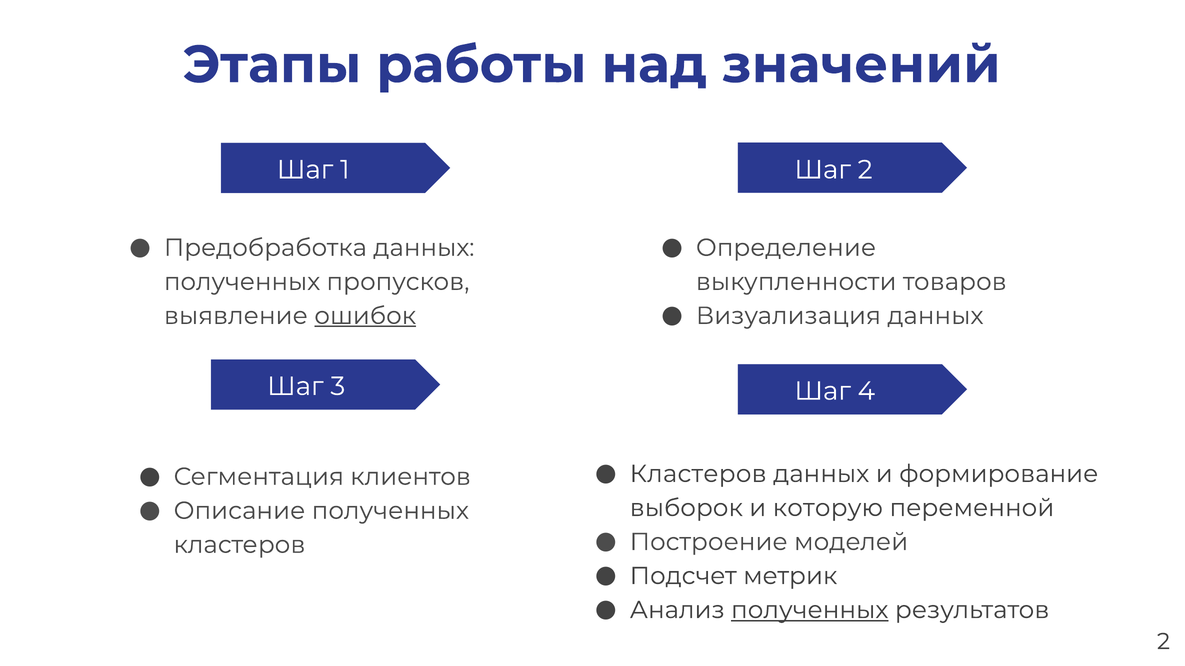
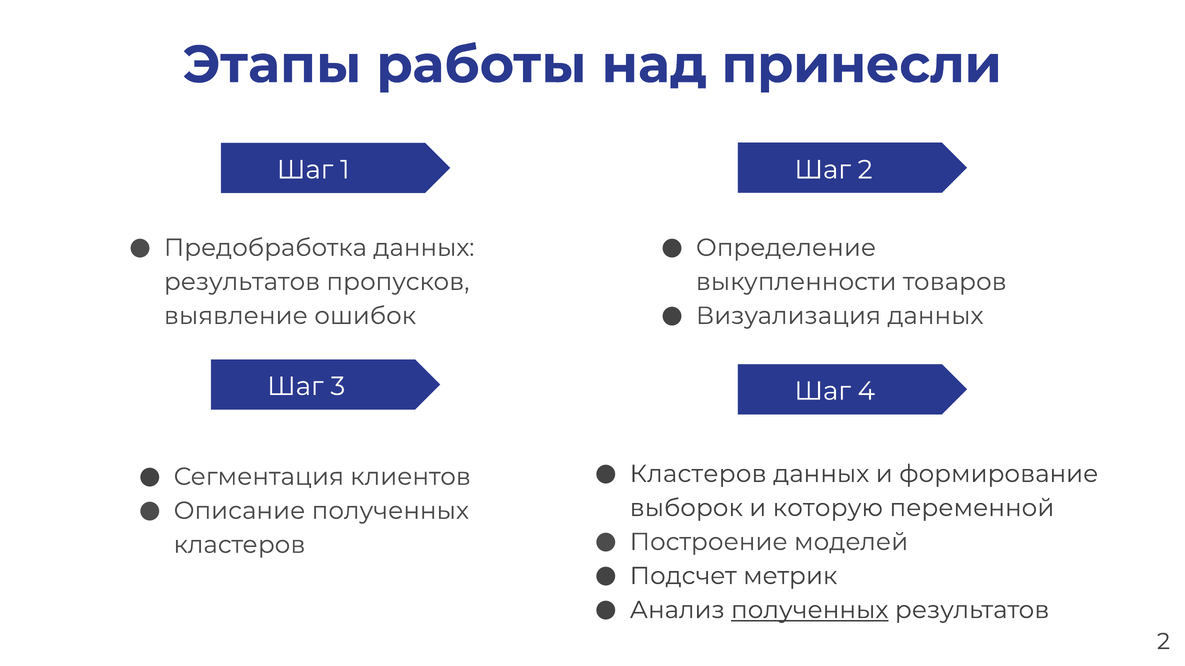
значений: значений -> принесли
полученных at (242, 282): полученных -> результатов
ошибок underline: present -> none
